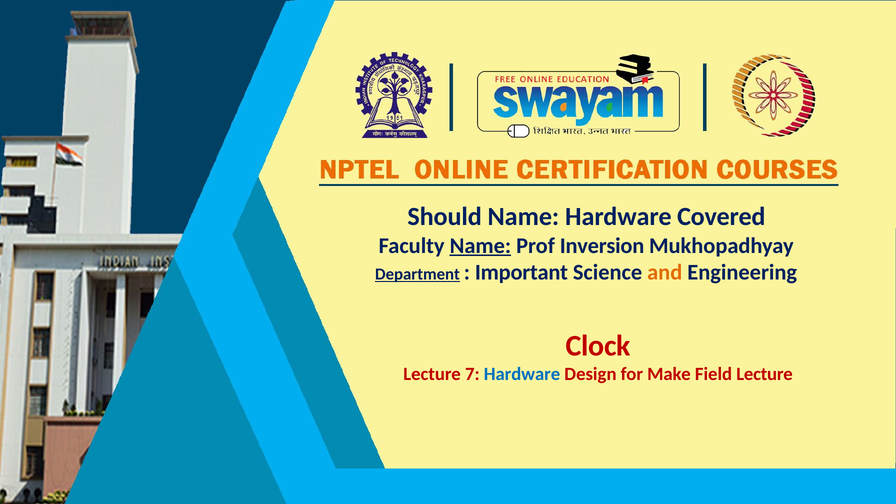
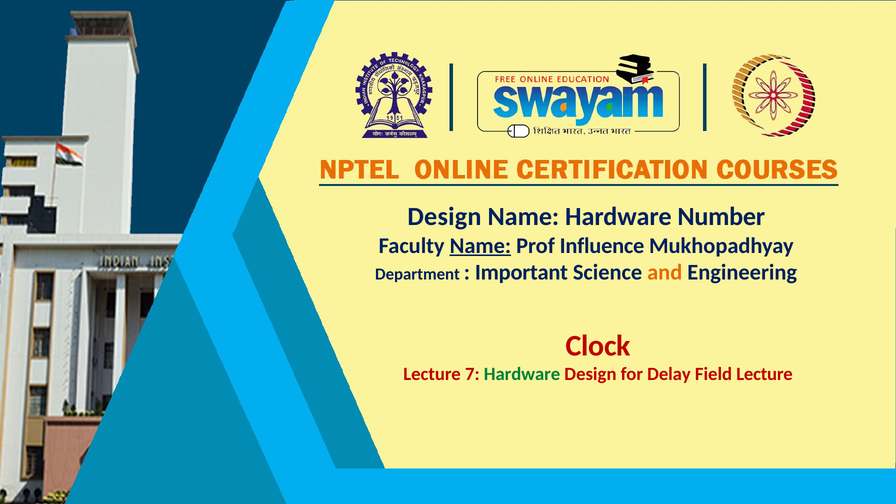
Should at (445, 217): Should -> Design
Covered: Covered -> Number
Inversion: Inversion -> Influence
Department underline: present -> none
Hardware at (522, 374) colour: blue -> green
Make: Make -> Delay
